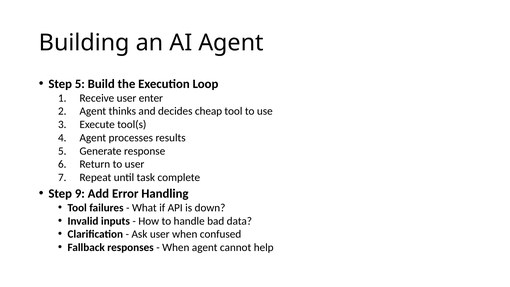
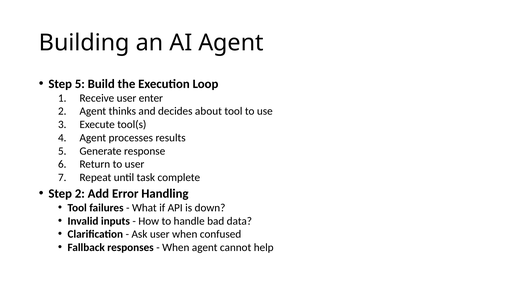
cheap: cheap -> about
Step 9: 9 -> 2
